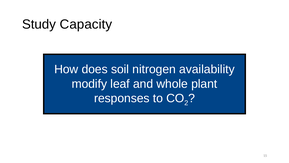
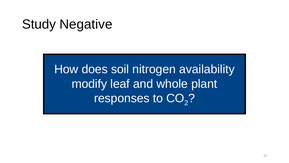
Capacity: Capacity -> Negative
